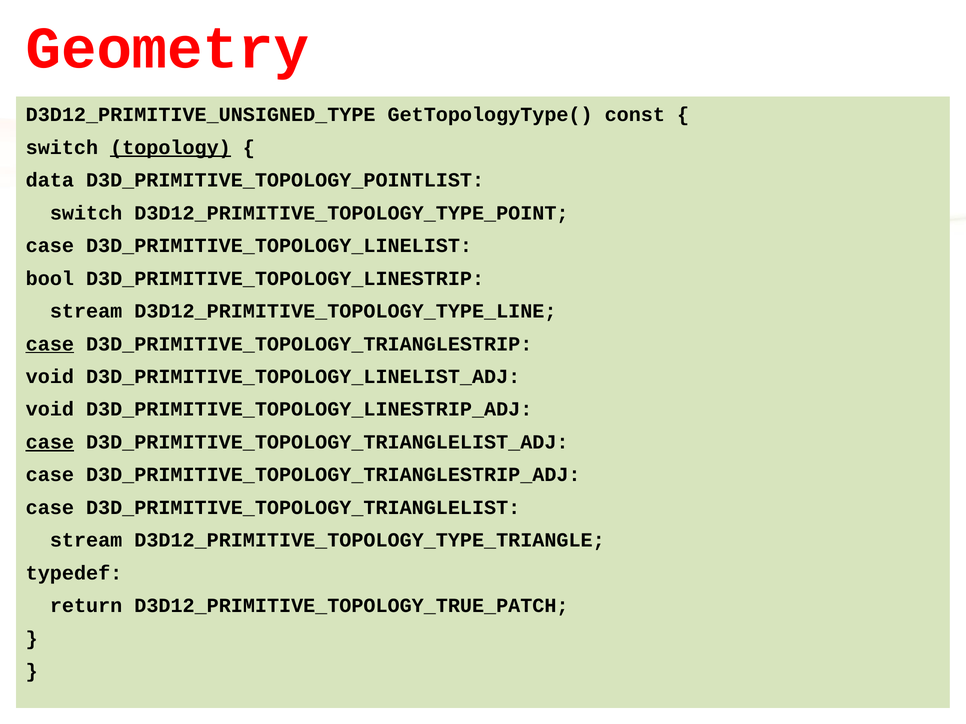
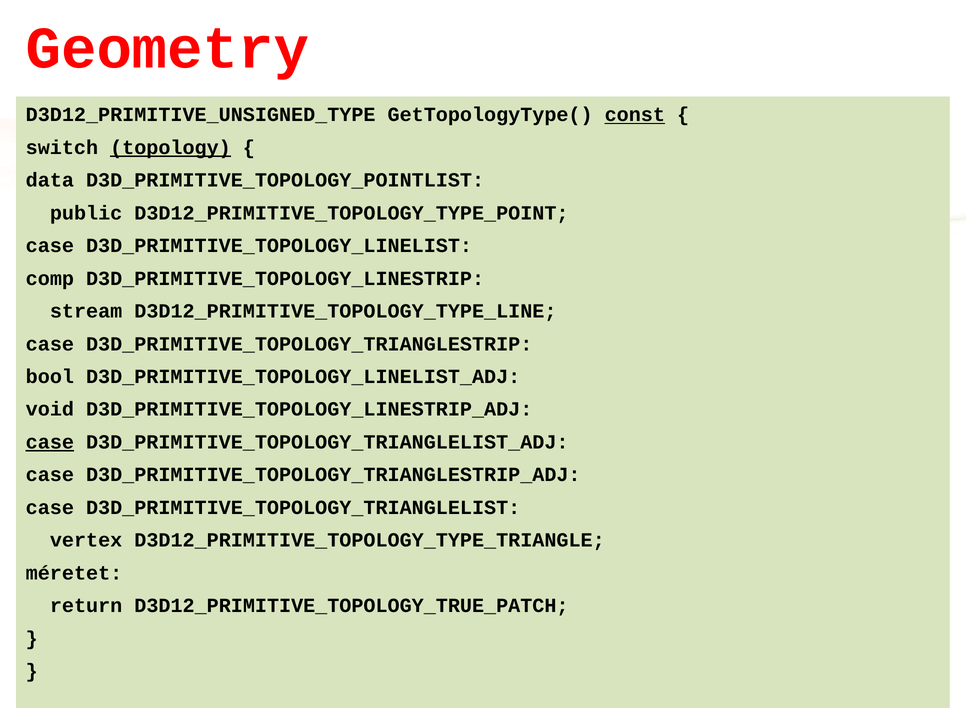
const underline: none -> present
switch at (86, 213): switch -> public
bool: bool -> comp
case at (50, 344) underline: present -> none
void at (50, 377): void -> bool
stream at (86, 541): stream -> vertex
typedef: typedef -> méretet
